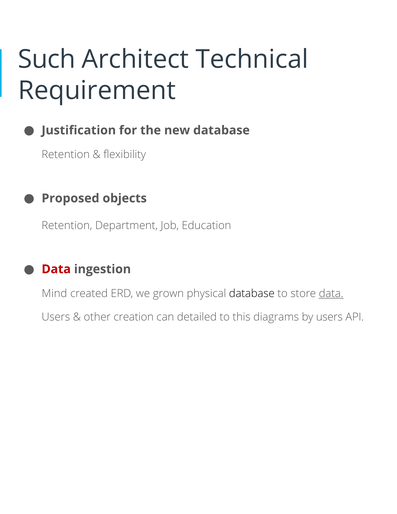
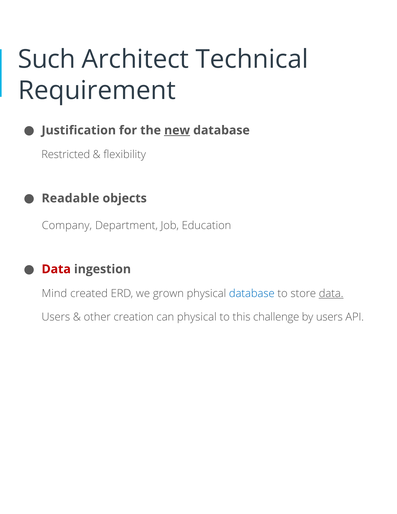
new underline: none -> present
Retention at (66, 155): Retention -> Restricted
Proposed: Proposed -> Readable
Retention at (67, 225): Retention -> Company
database at (252, 293) colour: black -> blue
can detailed: detailed -> physical
diagrams: diagrams -> challenge
